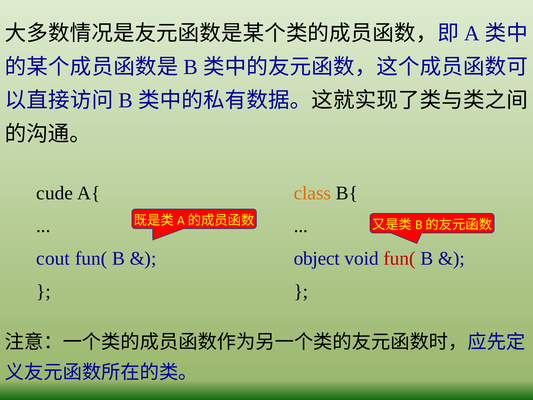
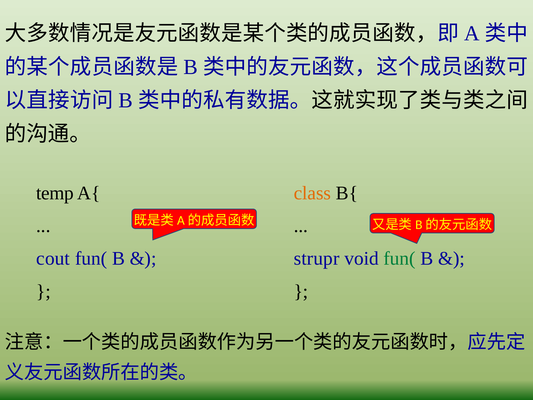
cude: cude -> temp
object: object -> strupr
fun( at (400, 258) colour: red -> green
